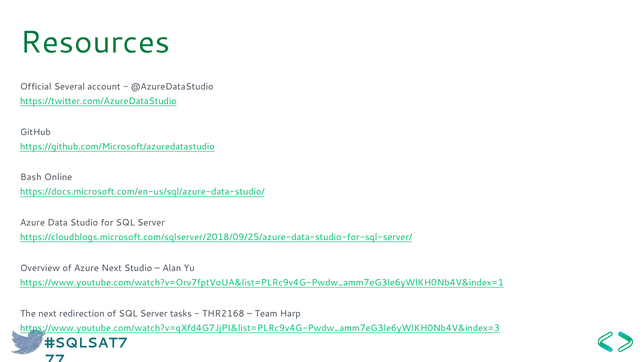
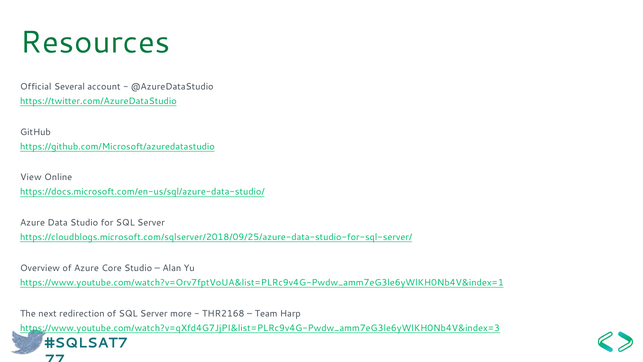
Bash: Bash -> View
Azure Next: Next -> Core
tasks: tasks -> more
